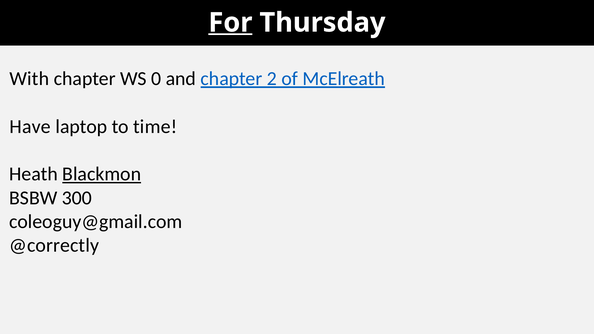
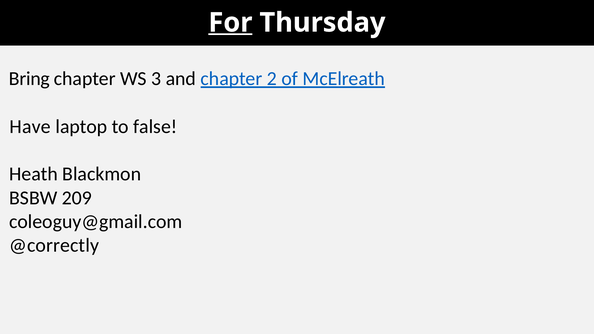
With: With -> Bring
0: 0 -> 3
time: time -> false
Blackmon underline: present -> none
300: 300 -> 209
